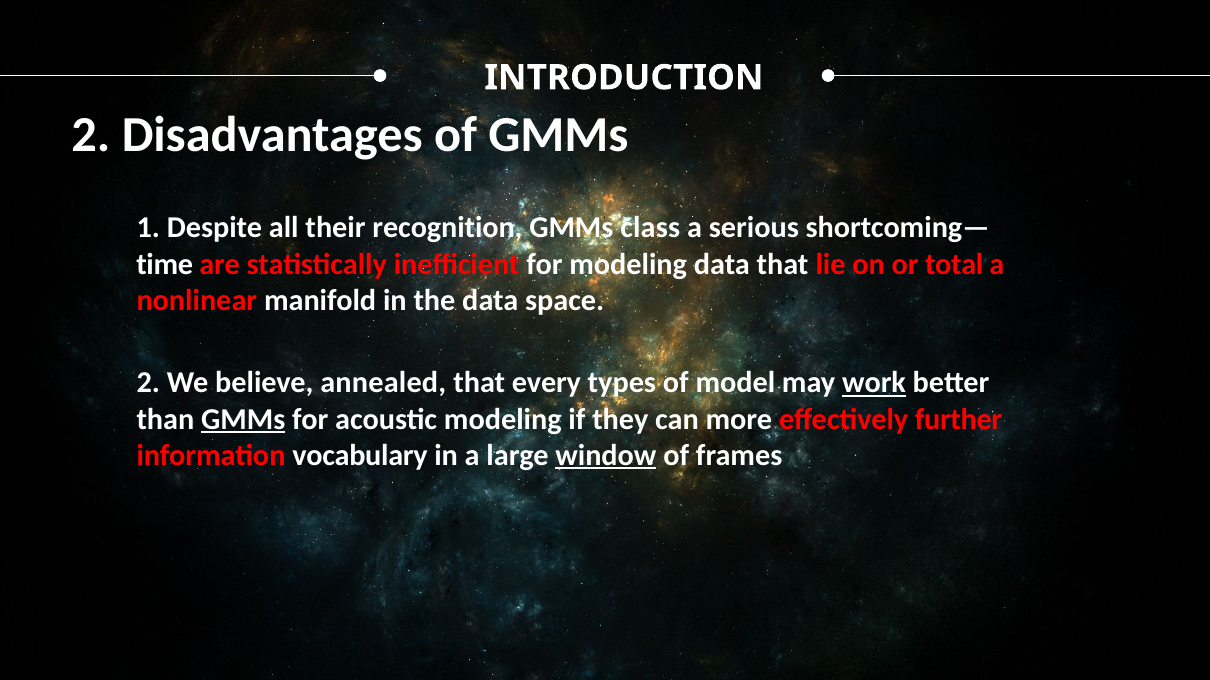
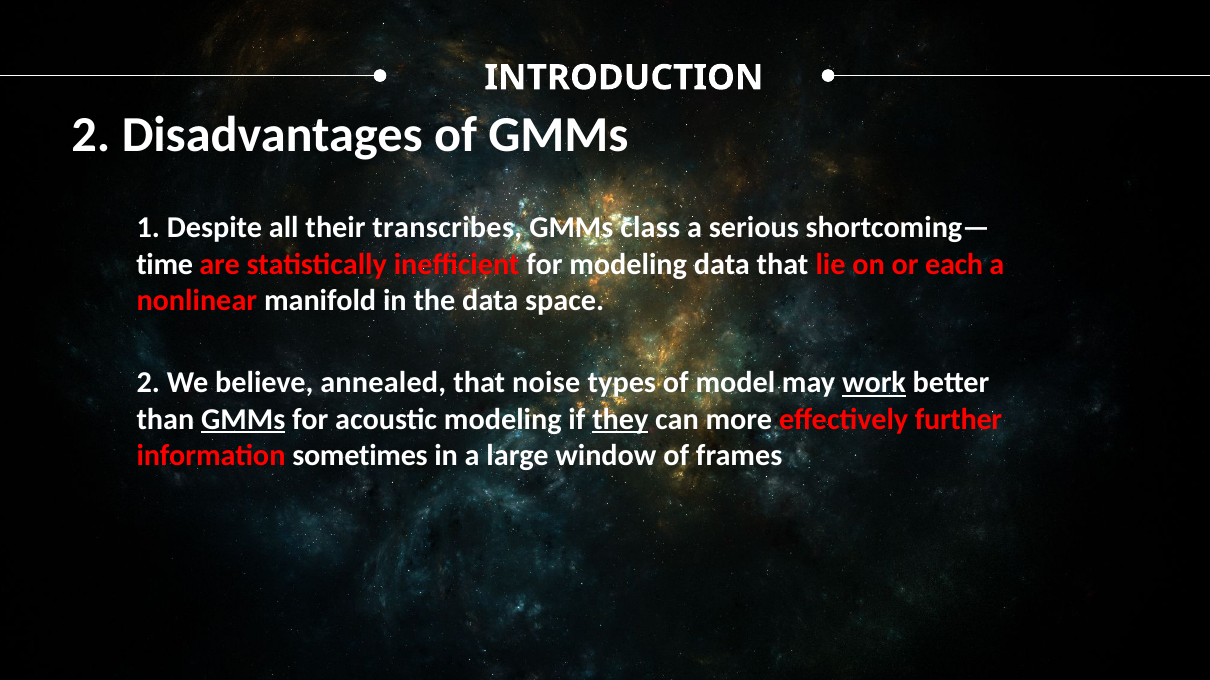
recognition: recognition -> transcribes
total: total -> each
every: every -> noise
they underline: none -> present
vocabulary: vocabulary -> sometimes
window underline: present -> none
